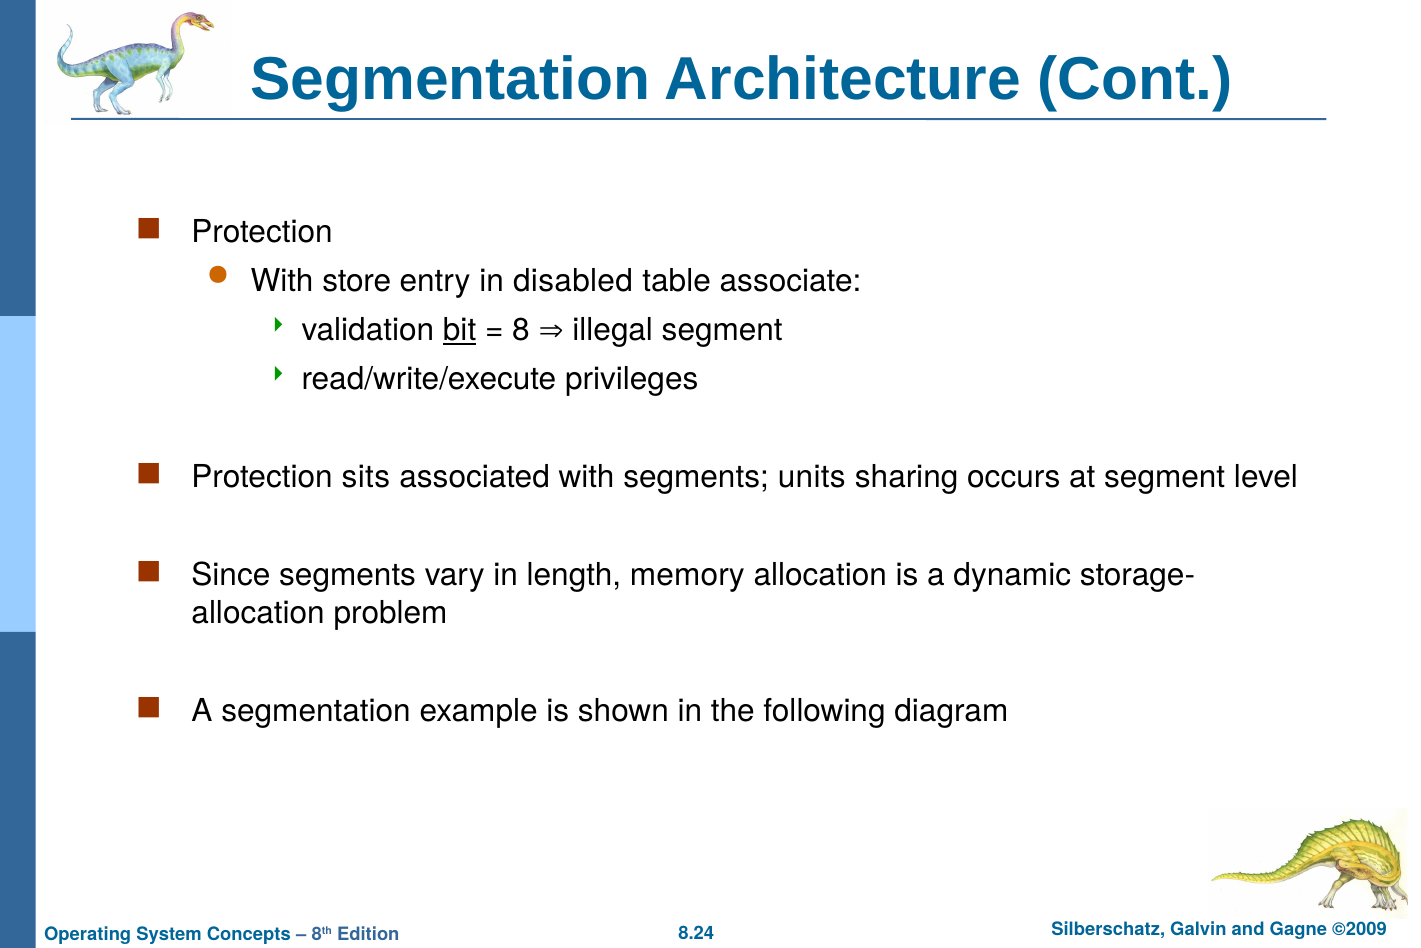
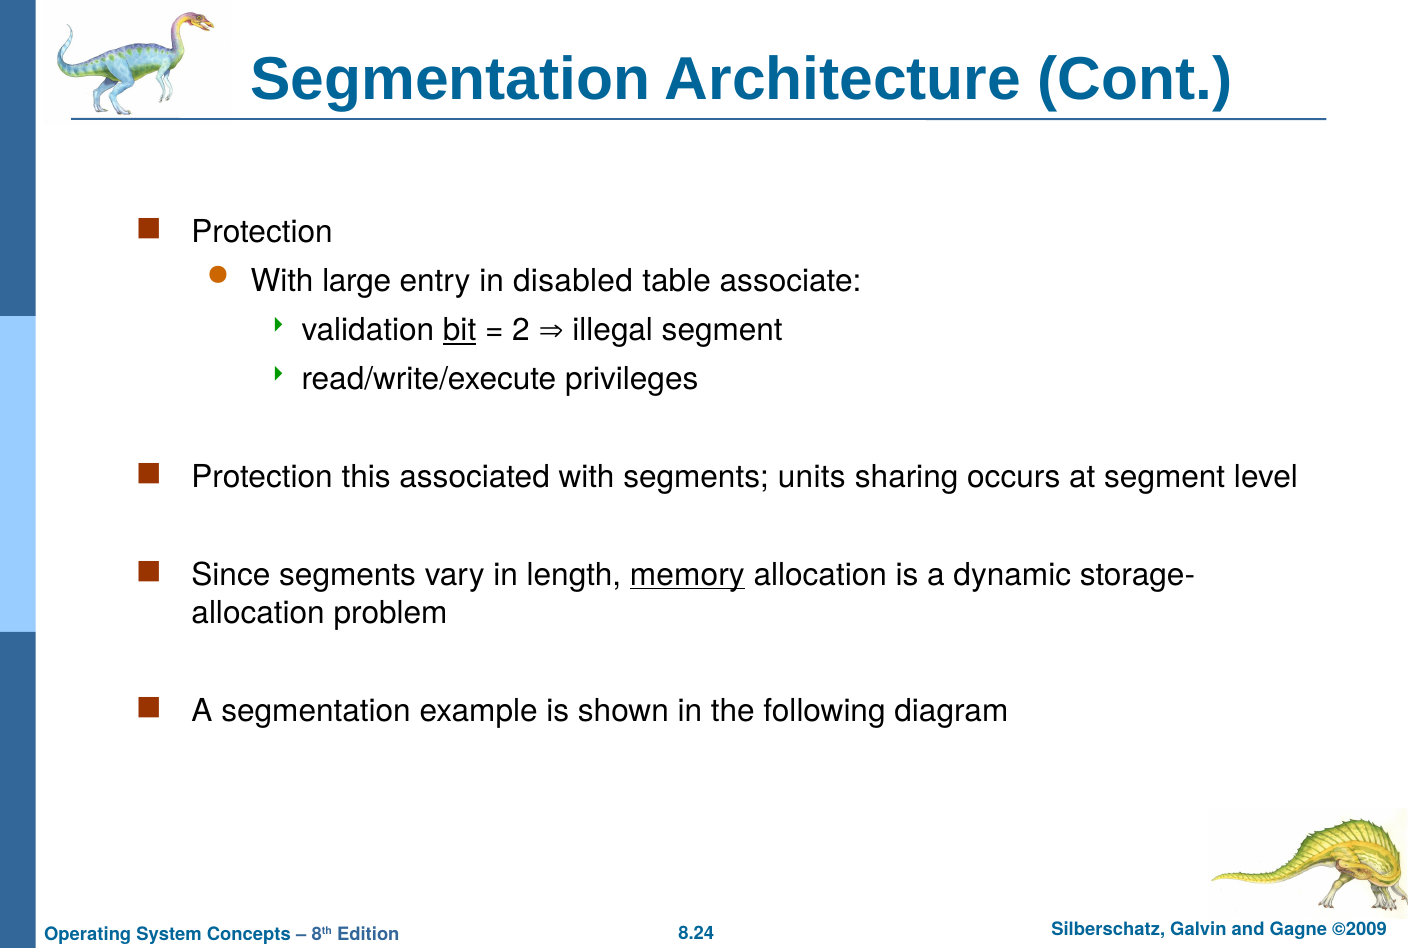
store: store -> large
8: 8 -> 2
sits: sits -> this
memory underline: none -> present
